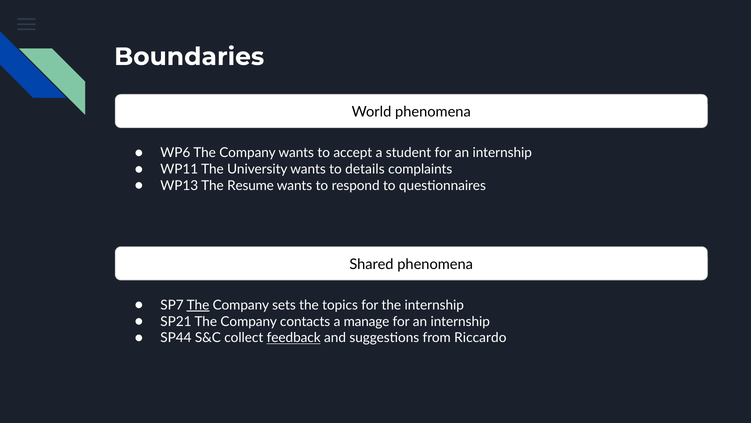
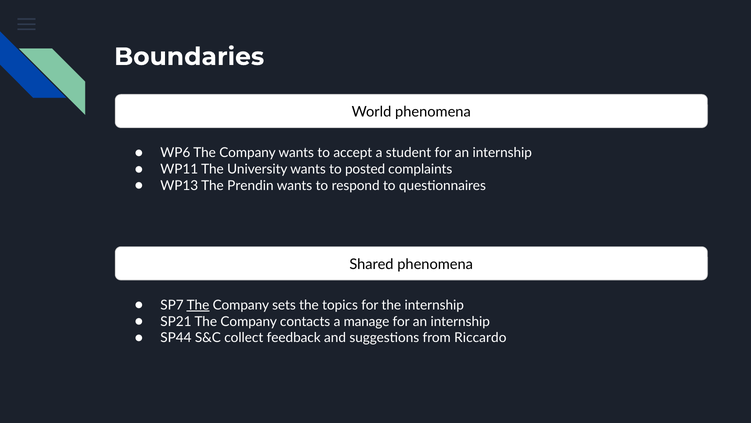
details: details -> posted
Resume: Resume -> Prendin
feedback underline: present -> none
